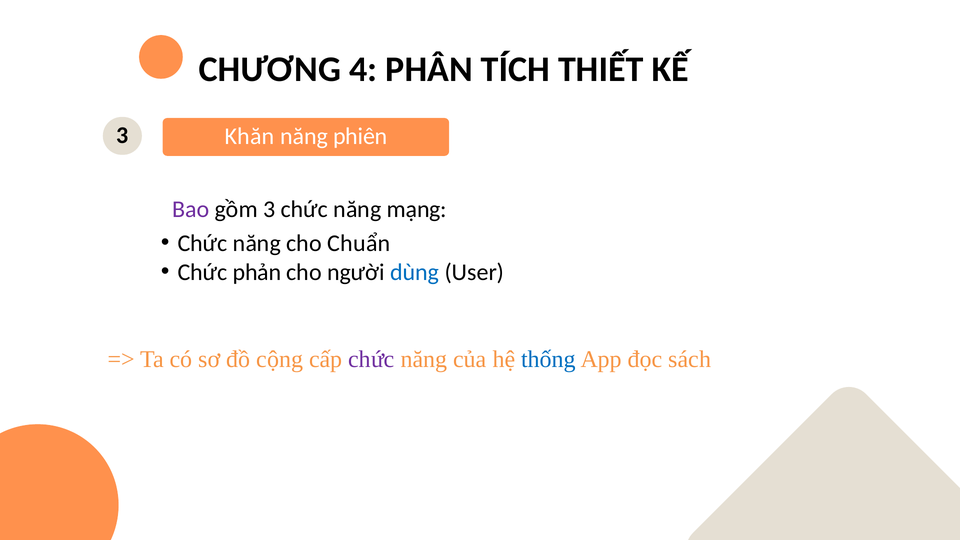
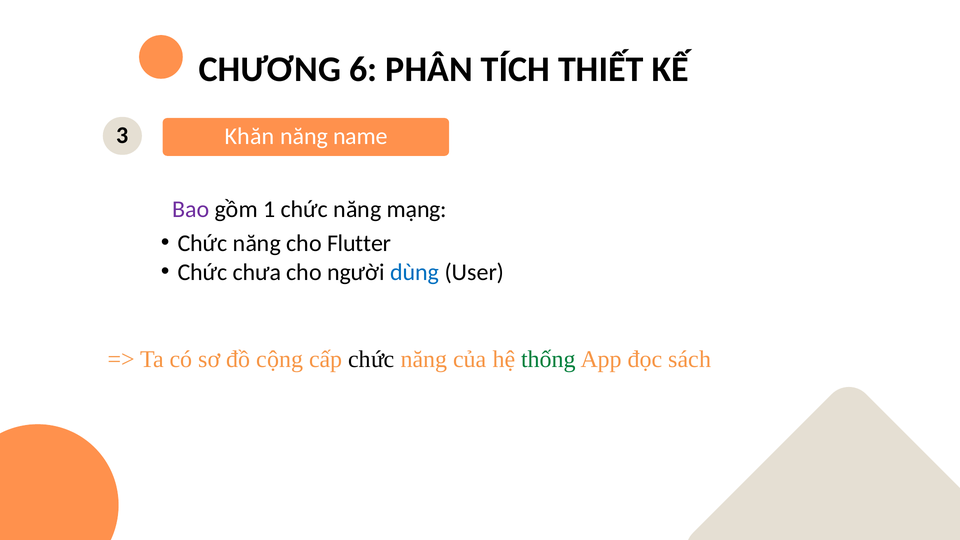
4: 4 -> 6
phiên: phiên -> name
gồm 3: 3 -> 1
Chuẩn: Chuẩn -> Flutter
phản: phản -> chưa
chức at (371, 359) colour: purple -> black
thống colour: blue -> green
